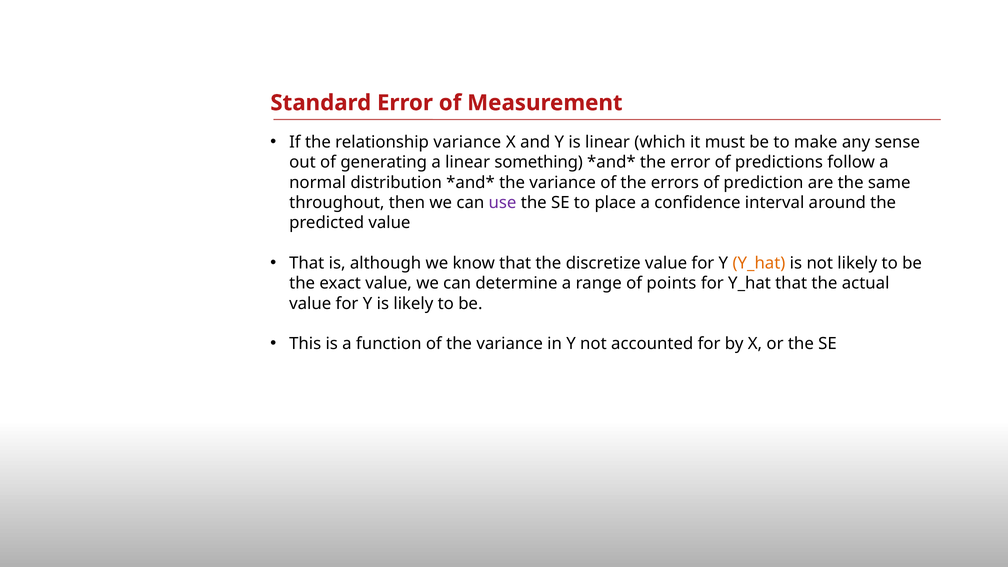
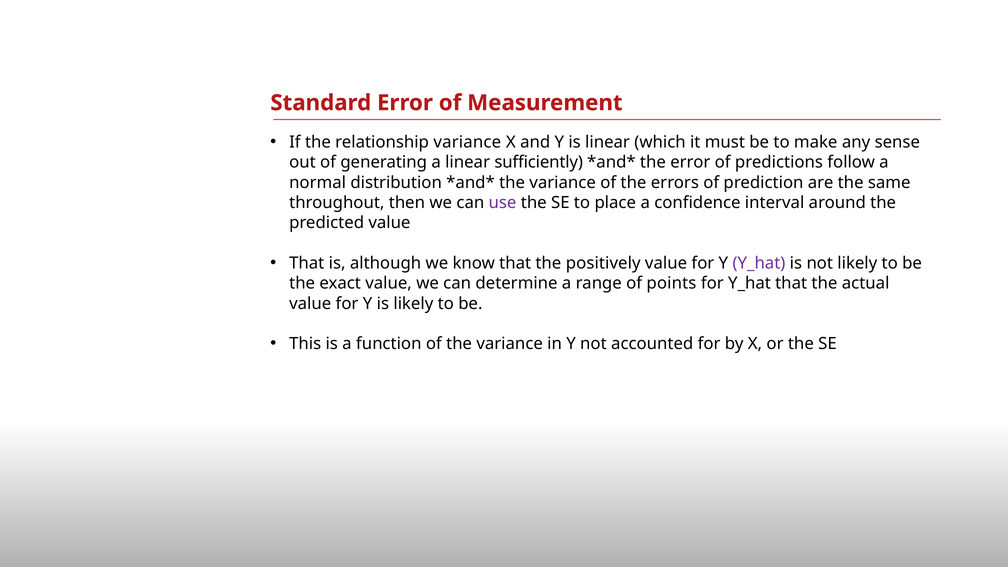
something: something -> sufficiently
discretize: discretize -> positively
Y_hat at (759, 263) colour: orange -> purple
